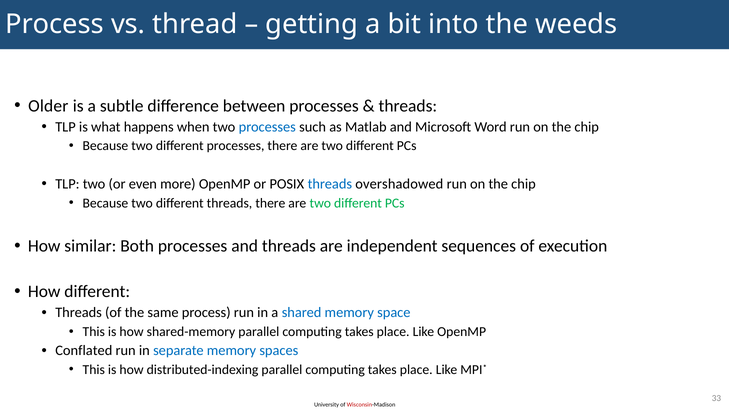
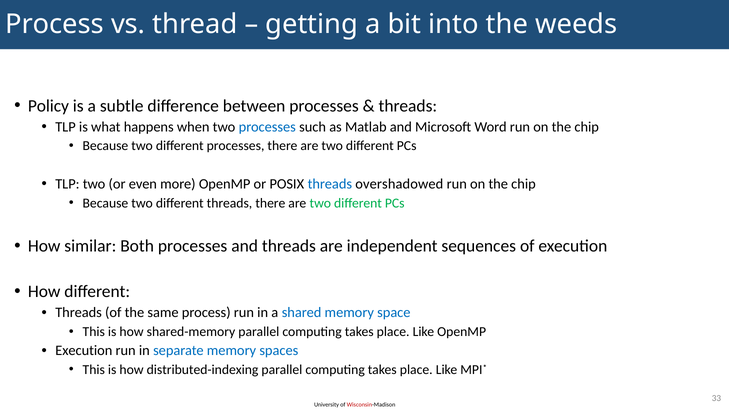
Older: Older -> Policy
Conflated at (84, 351): Conflated -> Execution
